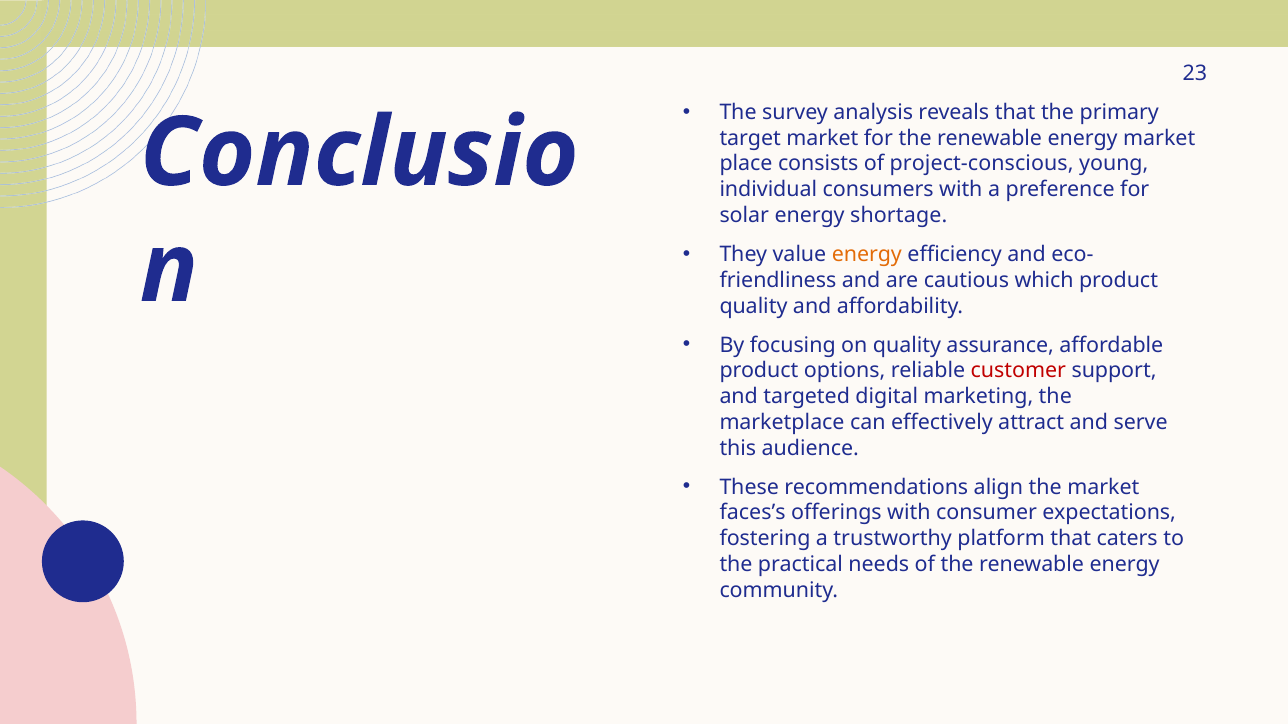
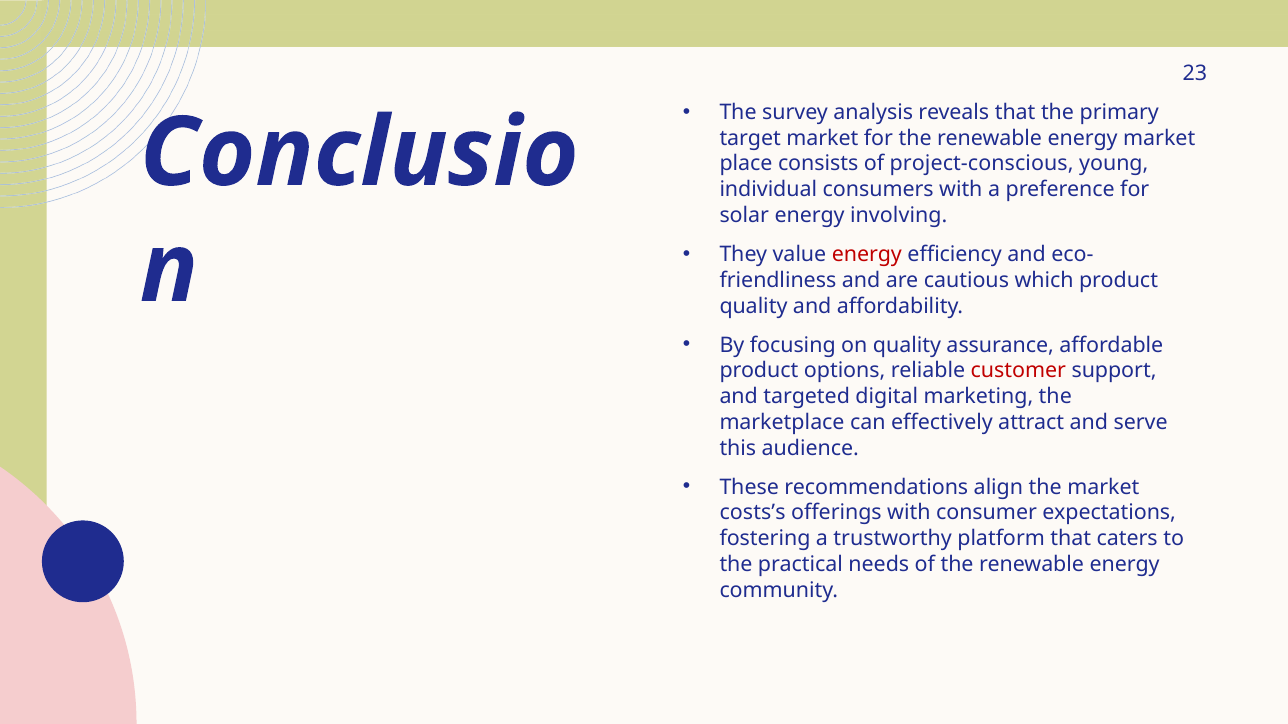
shortage: shortage -> involving
energy at (867, 255) colour: orange -> red
faces’s: faces’s -> costs’s
